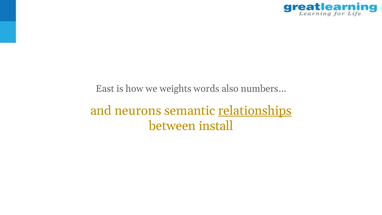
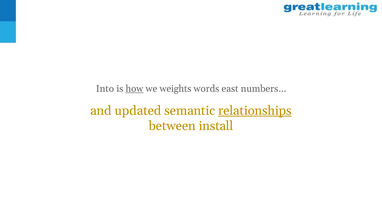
East: East -> Into
how underline: none -> present
also: also -> east
neurons: neurons -> updated
